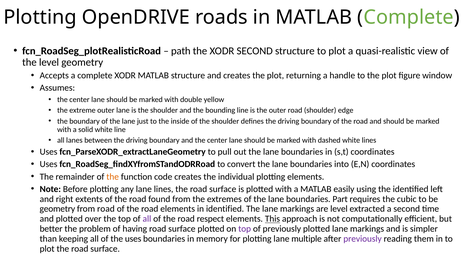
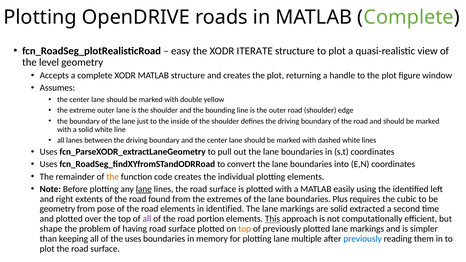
path: path -> easy
XODR SECOND: SECOND -> ITERATE
lane at (144, 189) underline: none -> present
Part: Part -> Plus
from road: road -> pose
are level: level -> solid
respect: respect -> portion
better: better -> shape
top at (245, 229) colour: purple -> orange
previously at (363, 239) colour: purple -> blue
